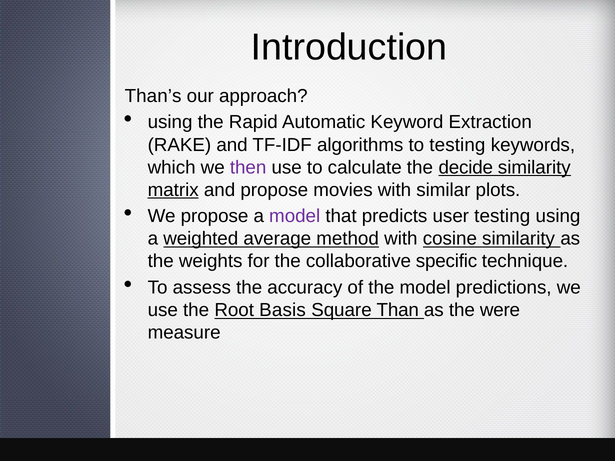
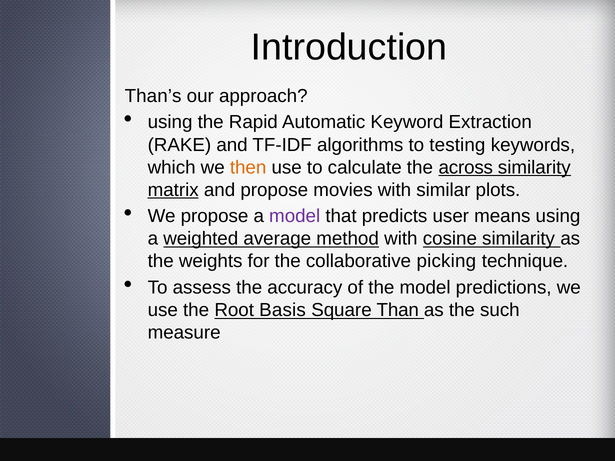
then colour: purple -> orange
decide: decide -> across
user testing: testing -> means
specific: specific -> picking
were: were -> such
